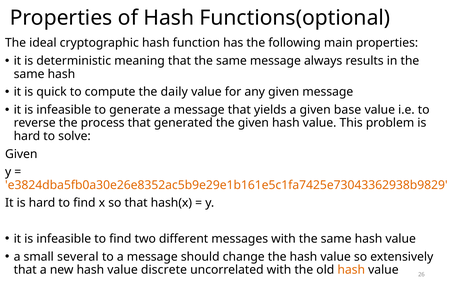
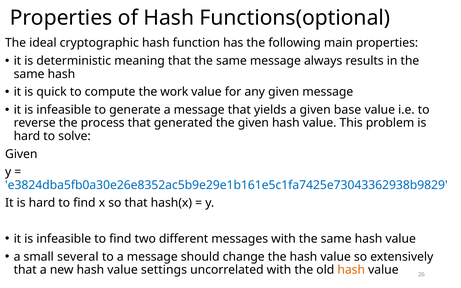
daily: daily -> work
e3824dba5fb0a30e26e8352ac5b9e29e1b161e5c1fa7425e73043362938b9829 colour: orange -> blue
discrete: discrete -> settings
